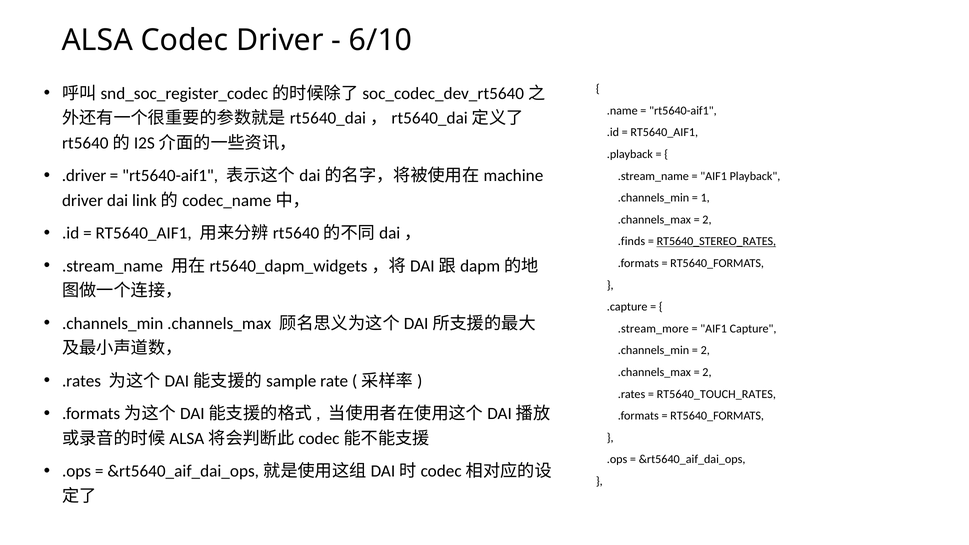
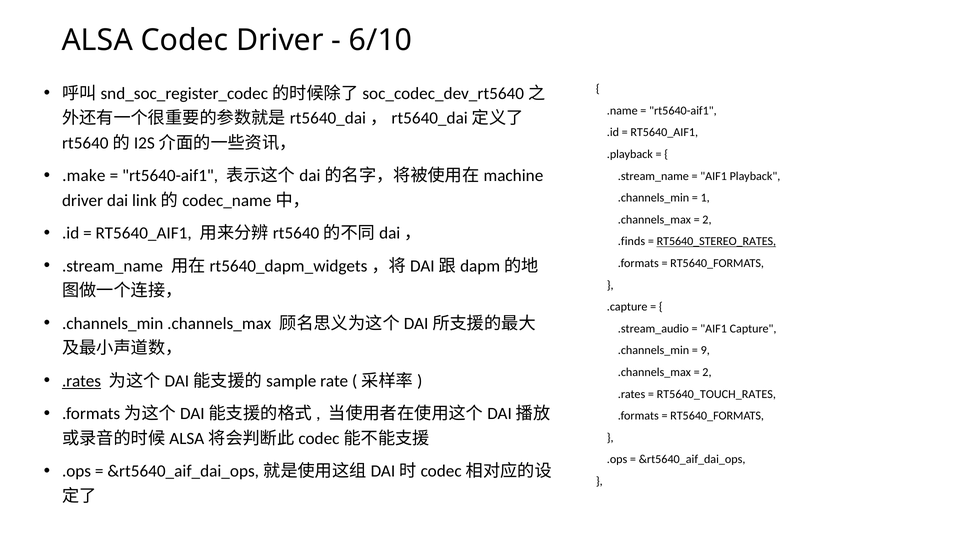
.driver: .driver -> .make
.stream_more: .stream_more -> .stream_audio
2 at (705, 351): 2 -> 9
.rates at (82, 381) underline: none -> present
